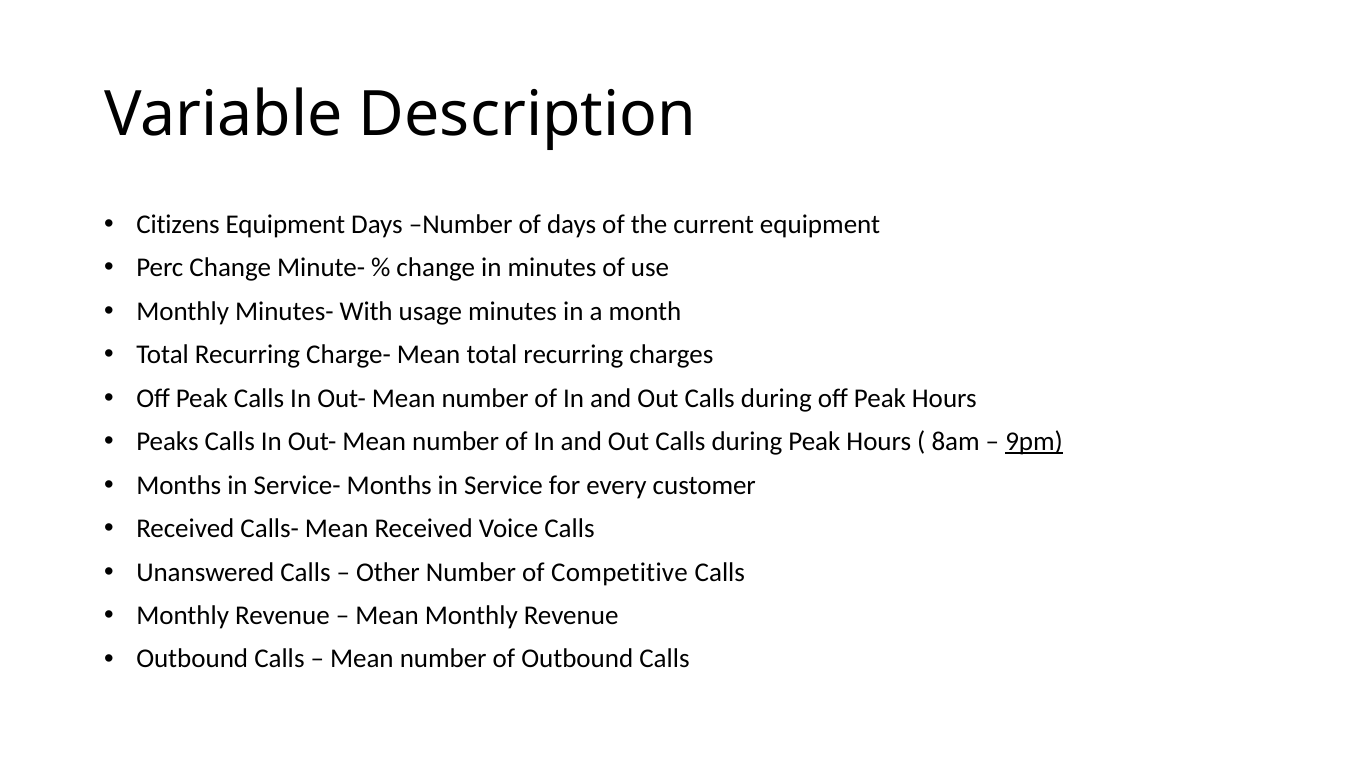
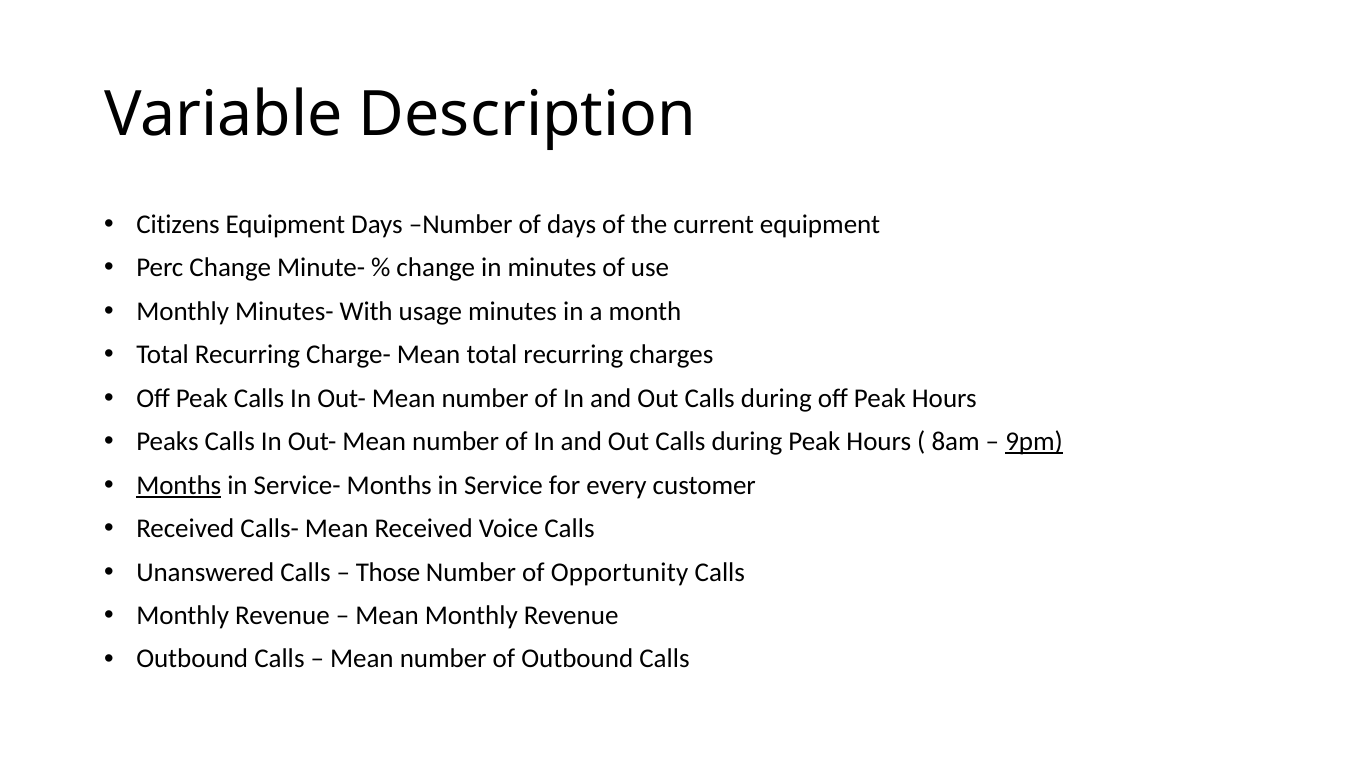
Months at (179, 485) underline: none -> present
Other: Other -> Those
Competitive: Competitive -> Opportunity
